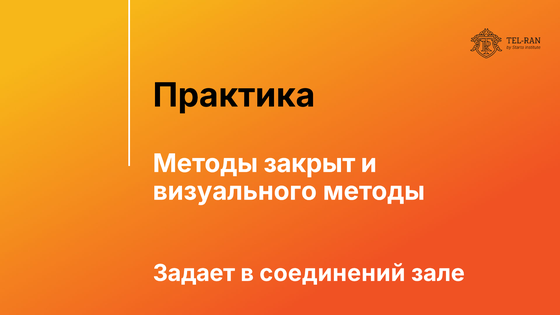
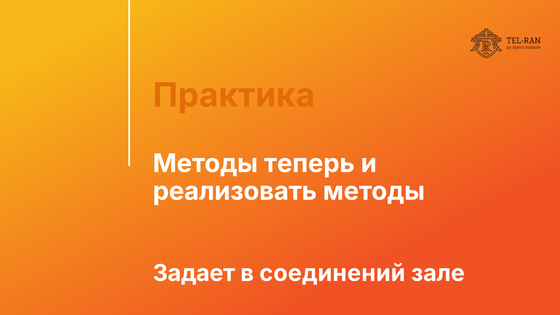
Практика colour: black -> orange
закрыт: закрыт -> теперь
визуального: визуального -> реализовать
